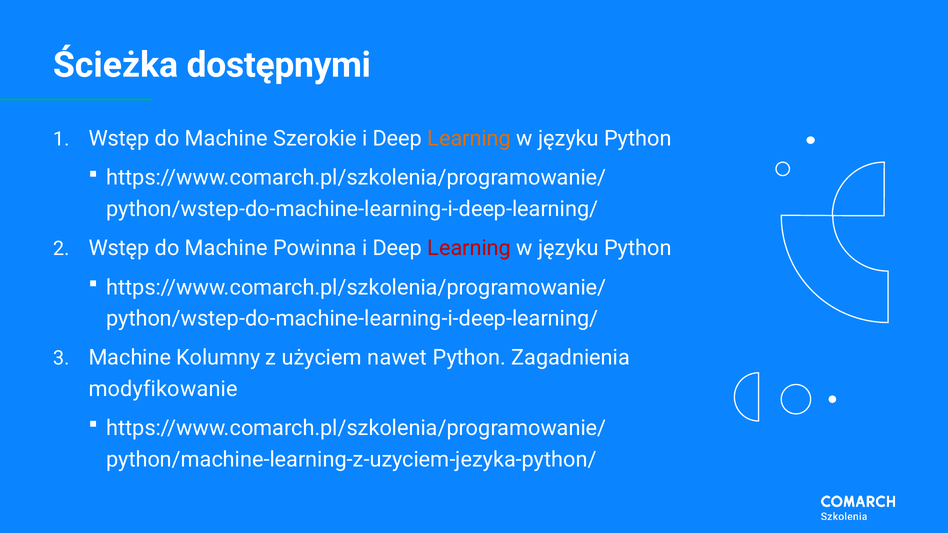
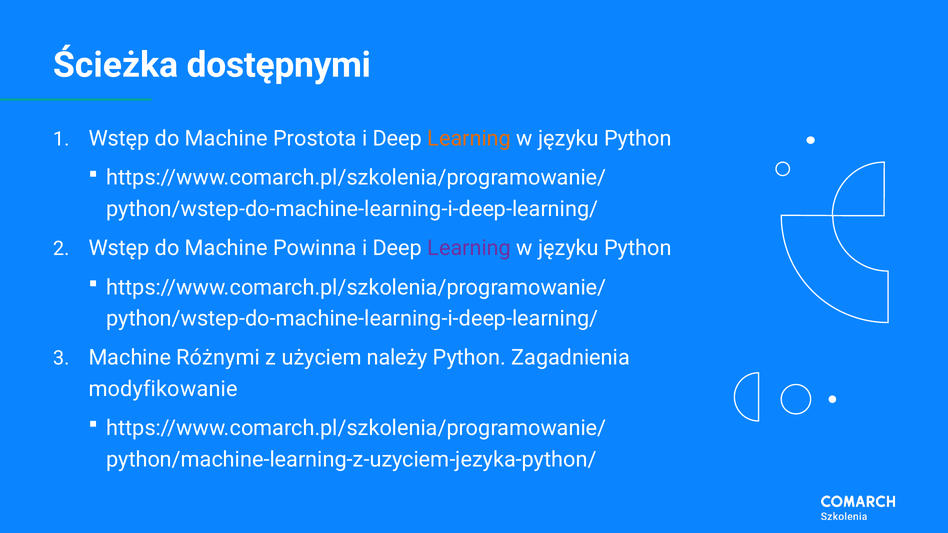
Szerokie: Szerokie -> Prostota
Learning at (469, 248) colour: red -> purple
Kolumny: Kolumny -> Różnymi
nawet: nawet -> należy
